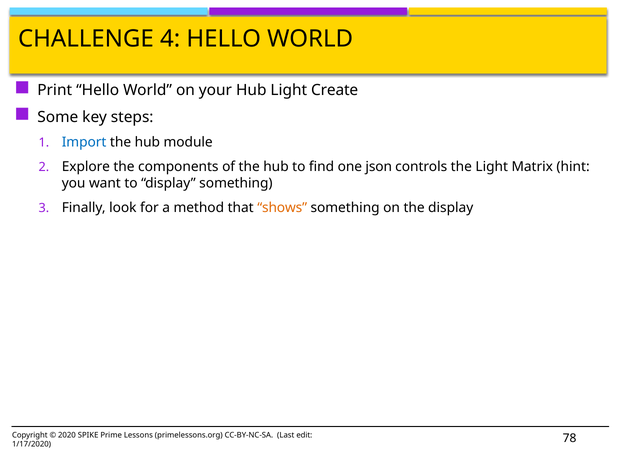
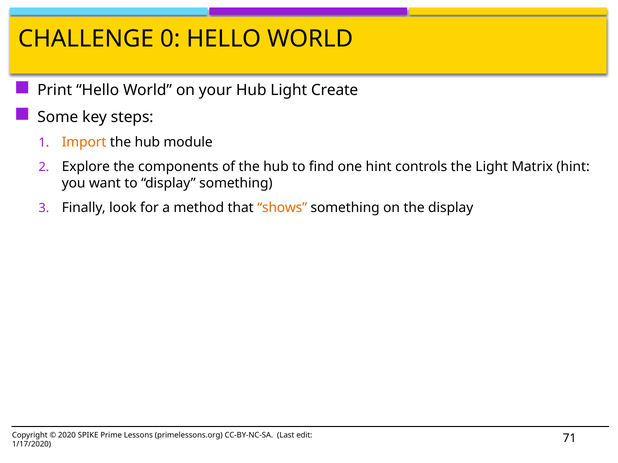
4: 4 -> 0
Import colour: blue -> orange
one json: json -> hint
78: 78 -> 71
